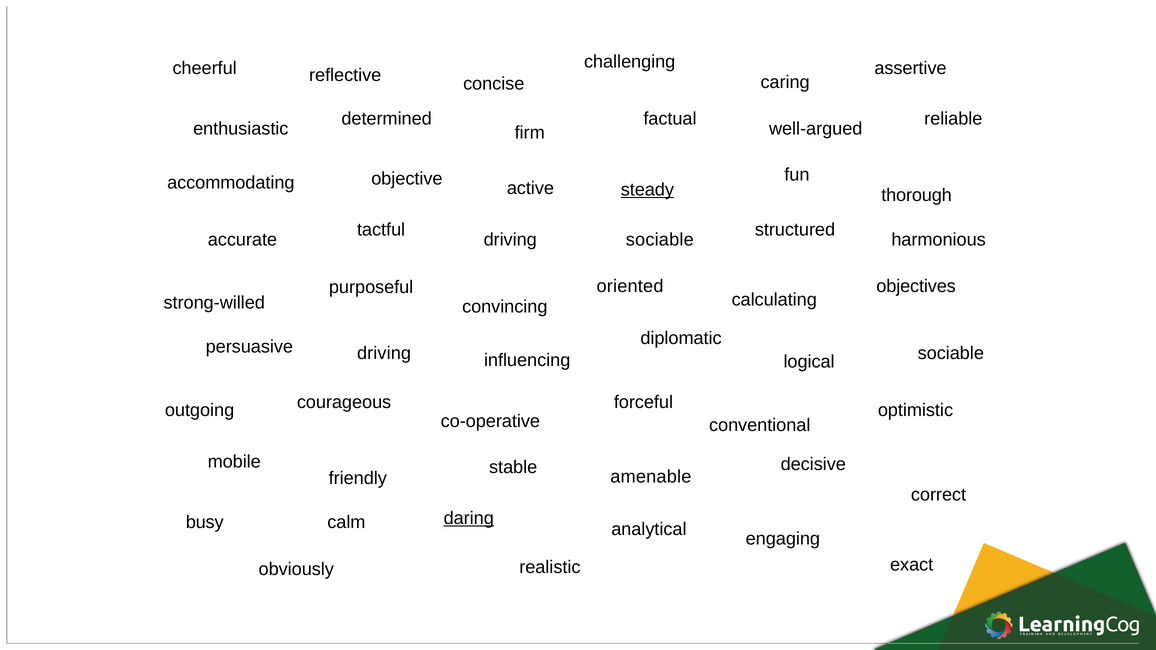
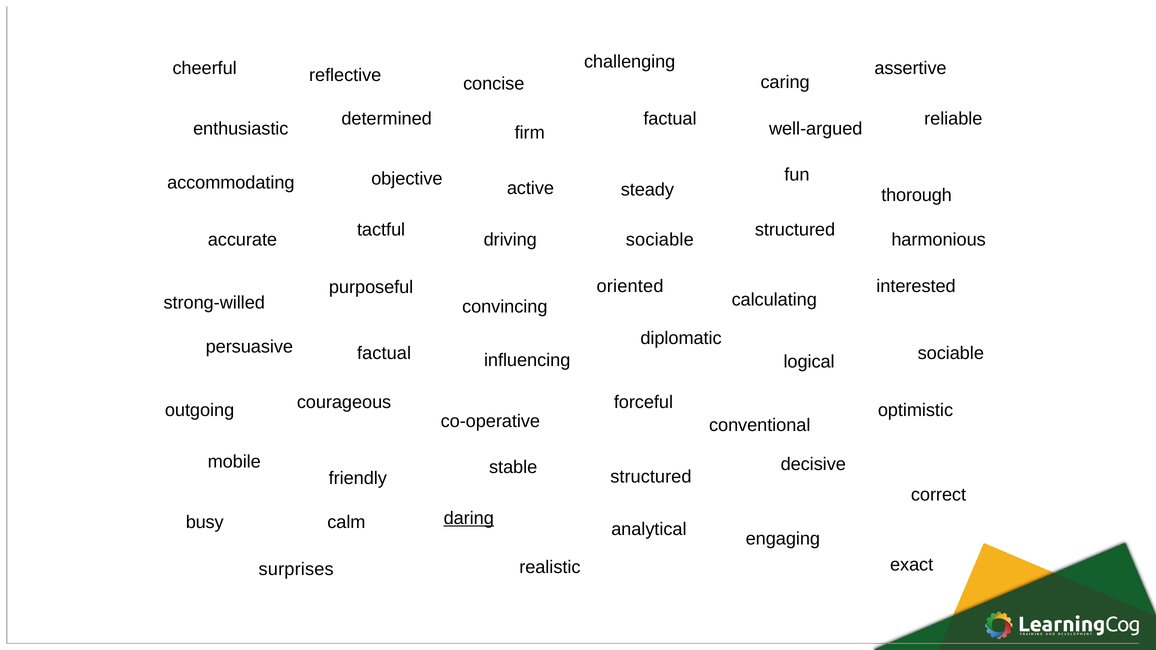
steady underline: present -> none
objectives: objectives -> interested
persuasive driving: driving -> factual
amenable at (651, 477): amenable -> structured
obviously: obviously -> surprises
